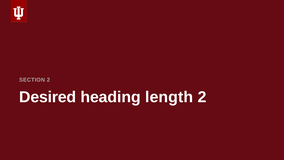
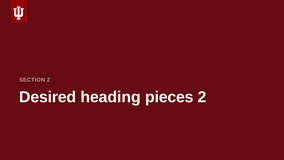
length: length -> pieces
